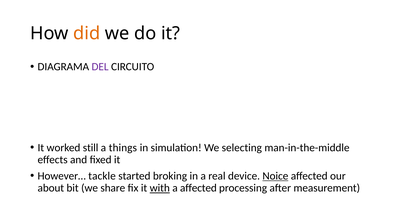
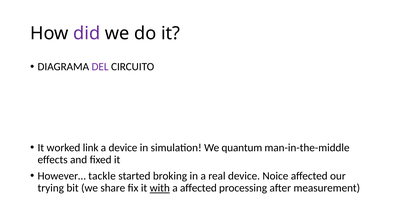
did colour: orange -> purple
still: still -> link
a things: things -> device
selecting: selecting -> quantum
Noice underline: present -> none
about: about -> trying
